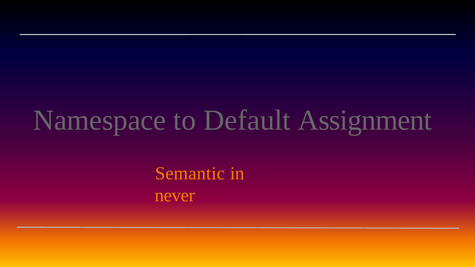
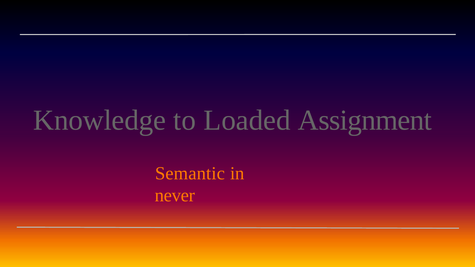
Namespace: Namespace -> Knowledge
Default: Default -> Loaded
